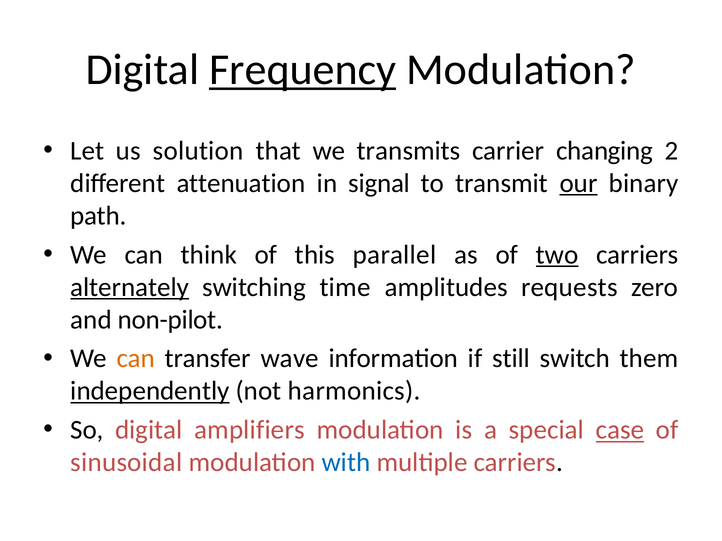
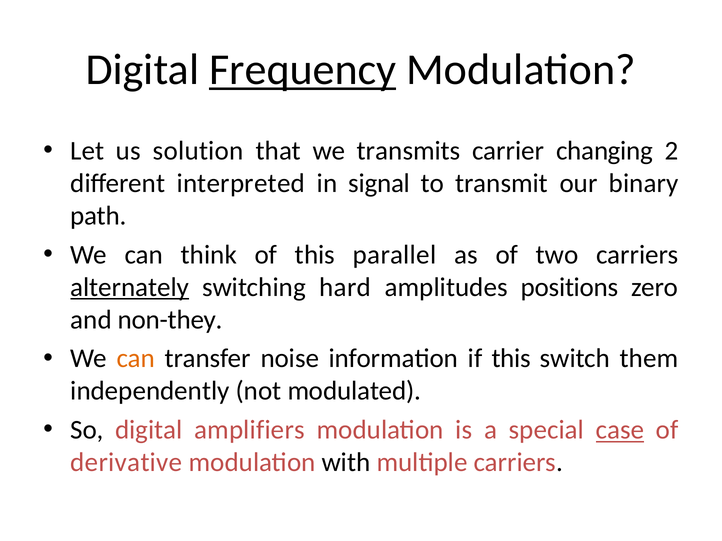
attenuation: attenuation -> interpreted
our underline: present -> none
two underline: present -> none
time: time -> hard
requests: requests -> positions
non-pilot: non-pilot -> non-they
wave: wave -> noise
if still: still -> this
independently underline: present -> none
harmonics: harmonics -> modulated
sinusoidal: sinusoidal -> derivative
with colour: blue -> black
